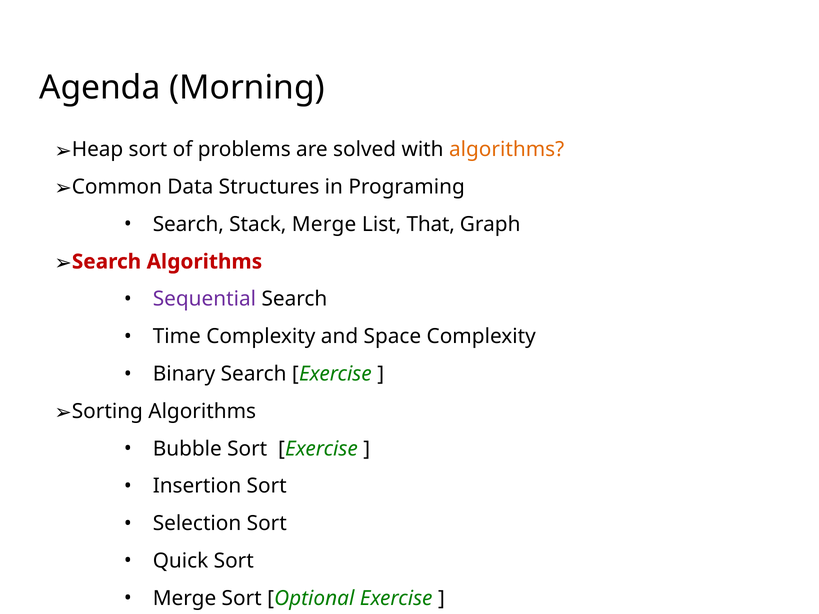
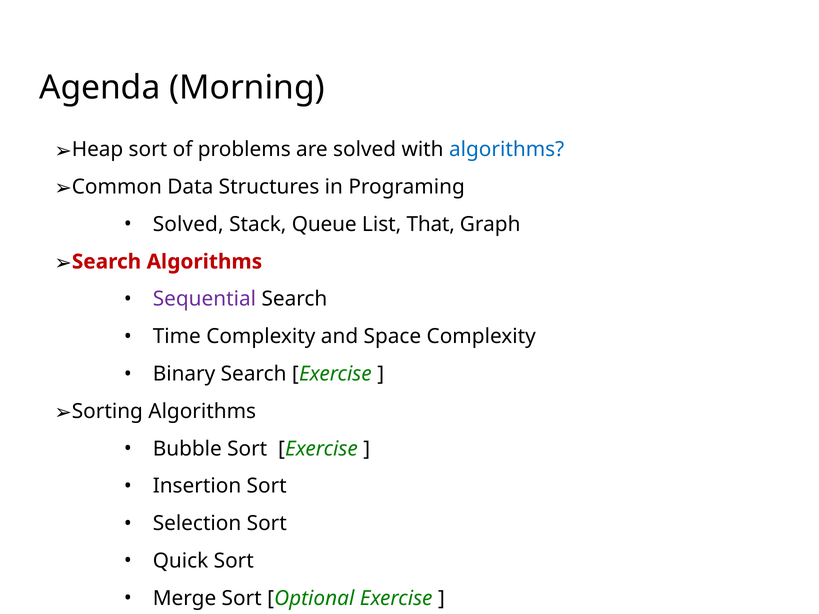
algorithms at (507, 150) colour: orange -> blue
Search at (188, 224): Search -> Solved
Stack Merge: Merge -> Queue
